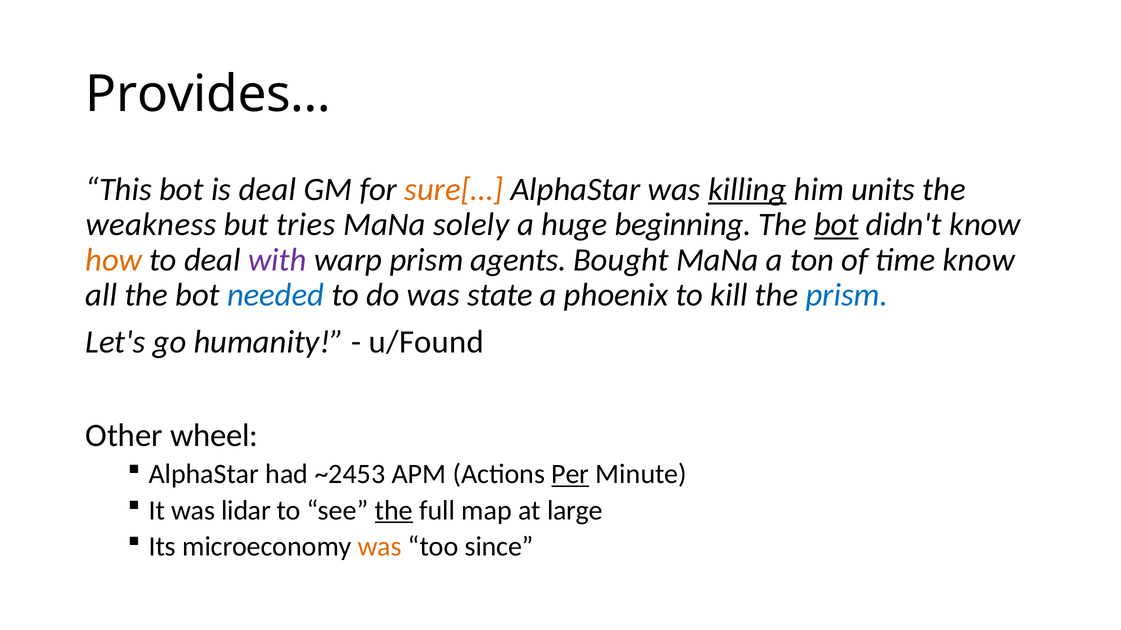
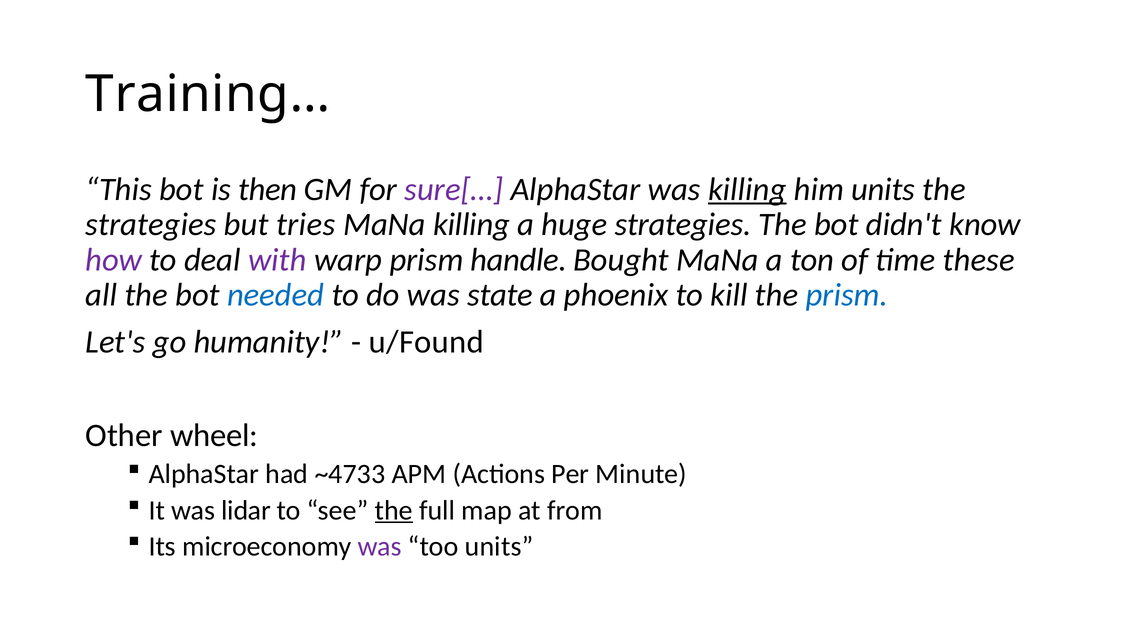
Provides…: Provides… -> Training…
is deal: deal -> then
sure[… colour: orange -> purple
weakness at (151, 225): weakness -> strategies
MaNa solely: solely -> killing
huge beginning: beginning -> strategies
bot at (836, 225) underline: present -> none
how colour: orange -> purple
agents: agents -> handle
time know: know -> these
~2453: ~2453 -> ~4733
Per underline: present -> none
large: large -> from
was at (380, 547) colour: orange -> purple
too since: since -> units
